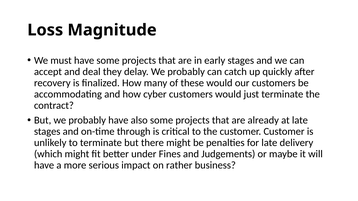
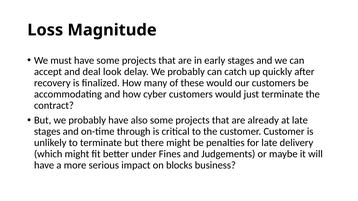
they: they -> look
rather: rather -> blocks
